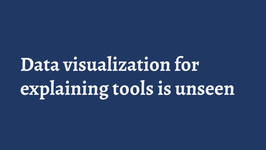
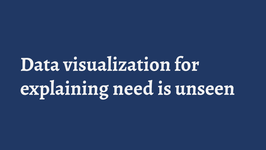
tools: tools -> need
